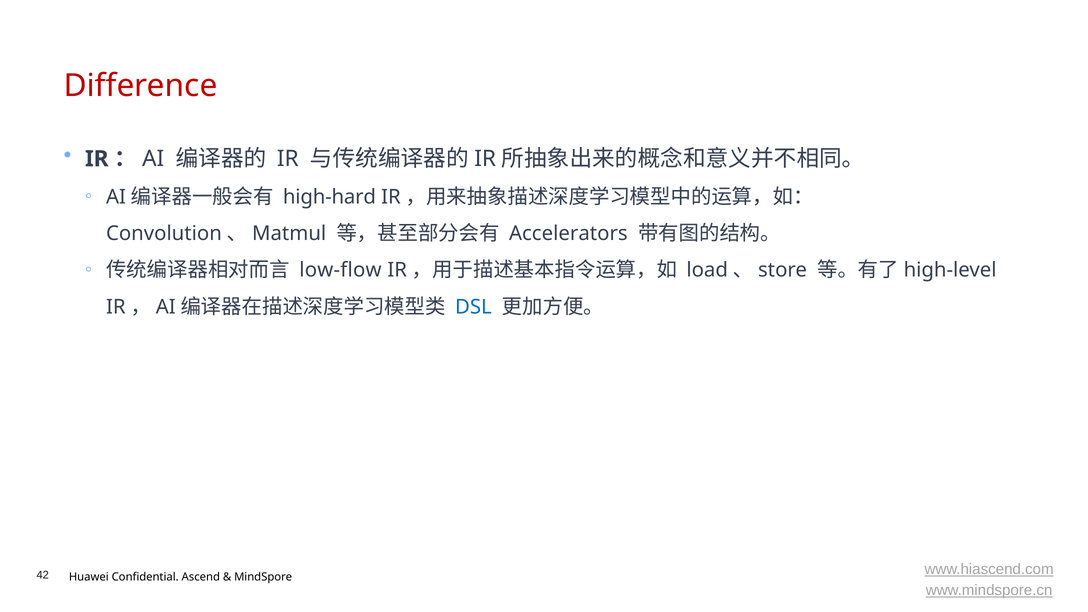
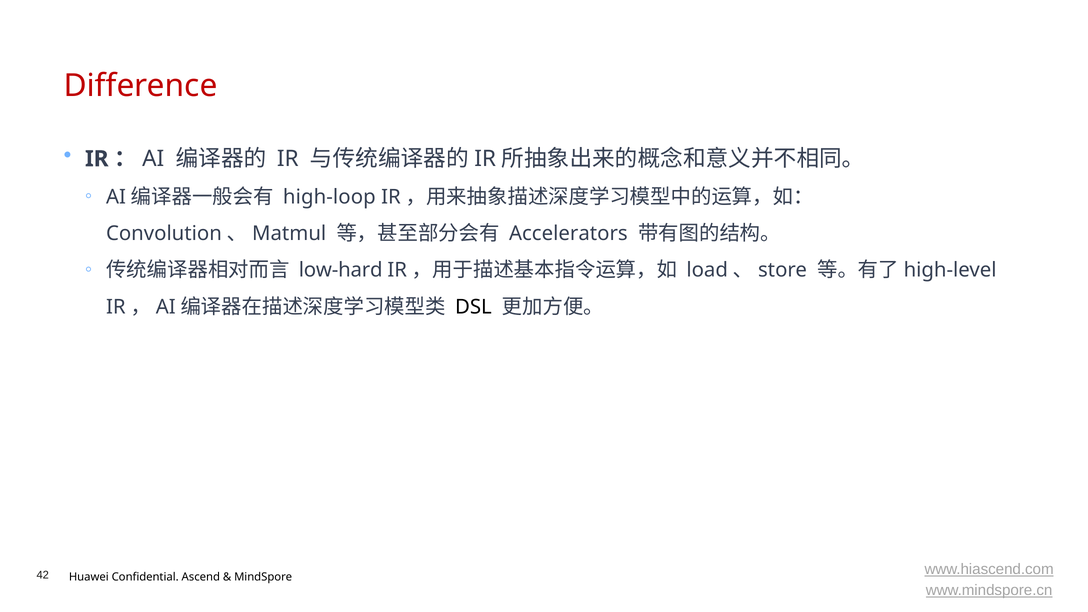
high-hard: high-hard -> high-loop
low-flow: low-flow -> low-hard
DSL colour: blue -> black
